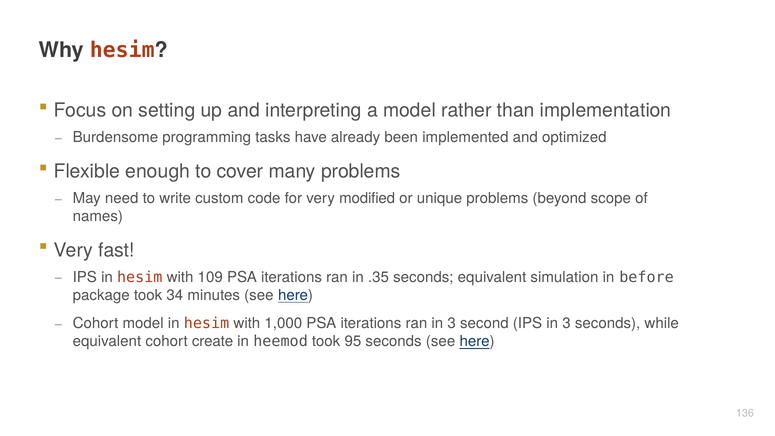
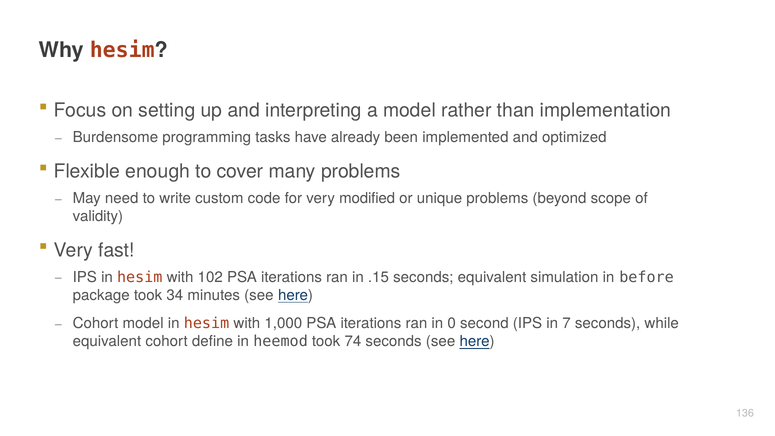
names: names -> validity
109: 109 -> 102
.35: .35 -> .15
ran in 3: 3 -> 0
IPS in 3: 3 -> 7
create: create -> define
95: 95 -> 74
